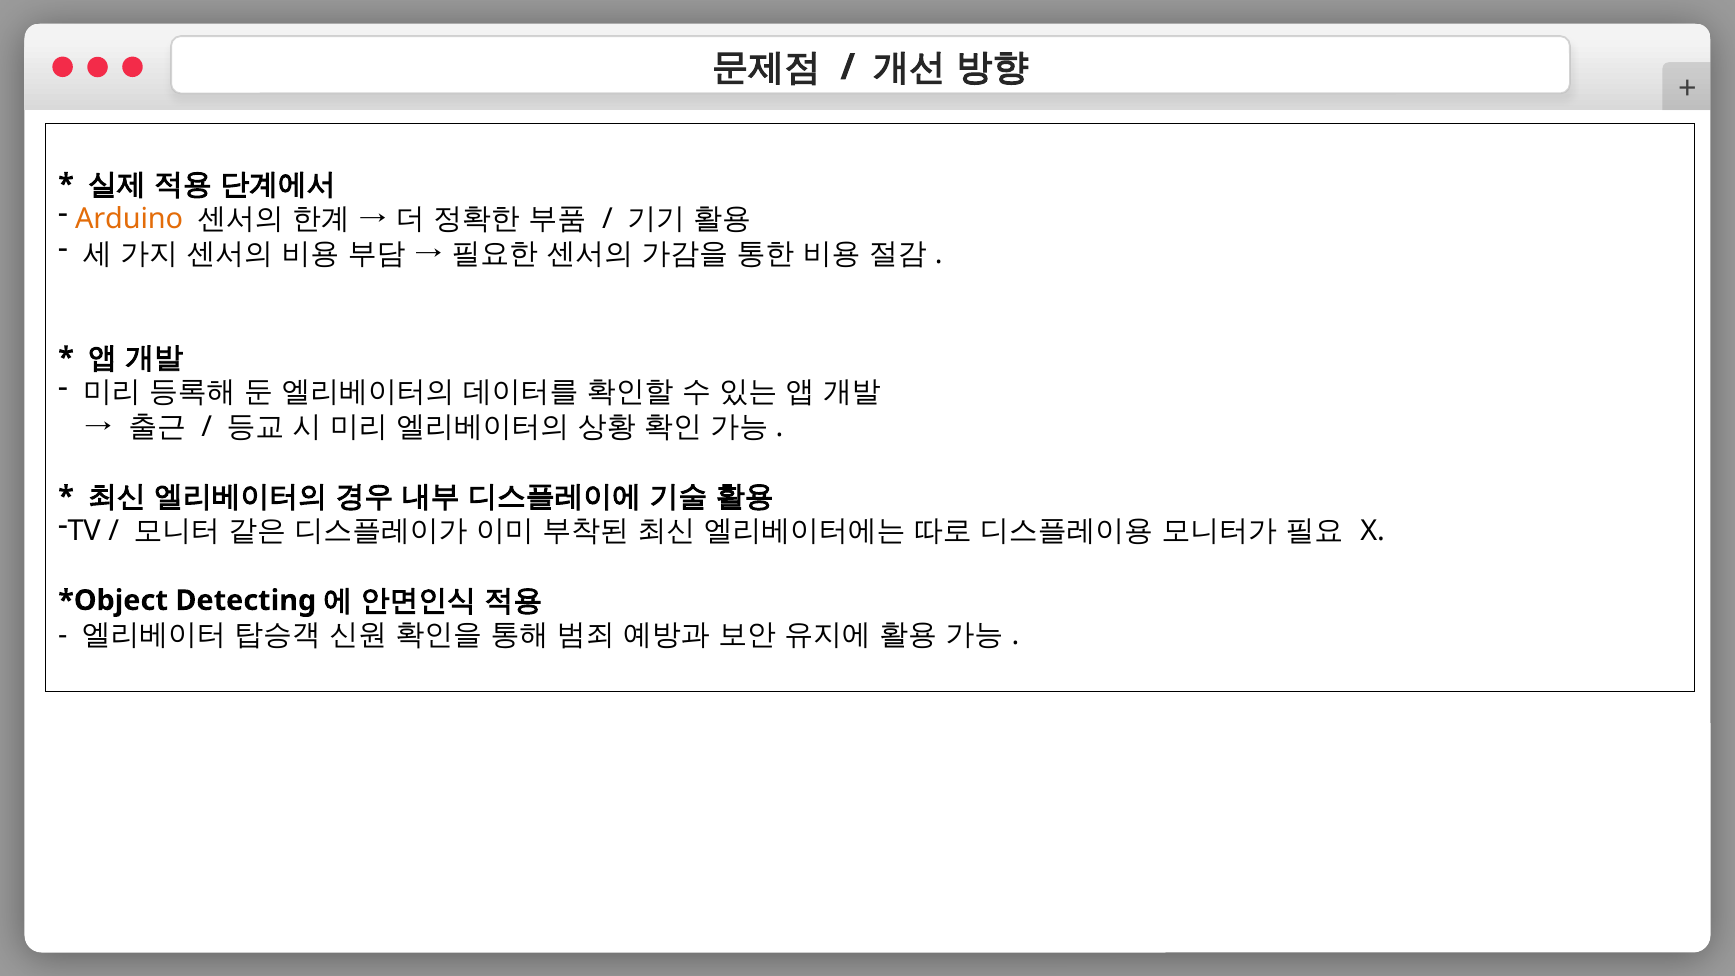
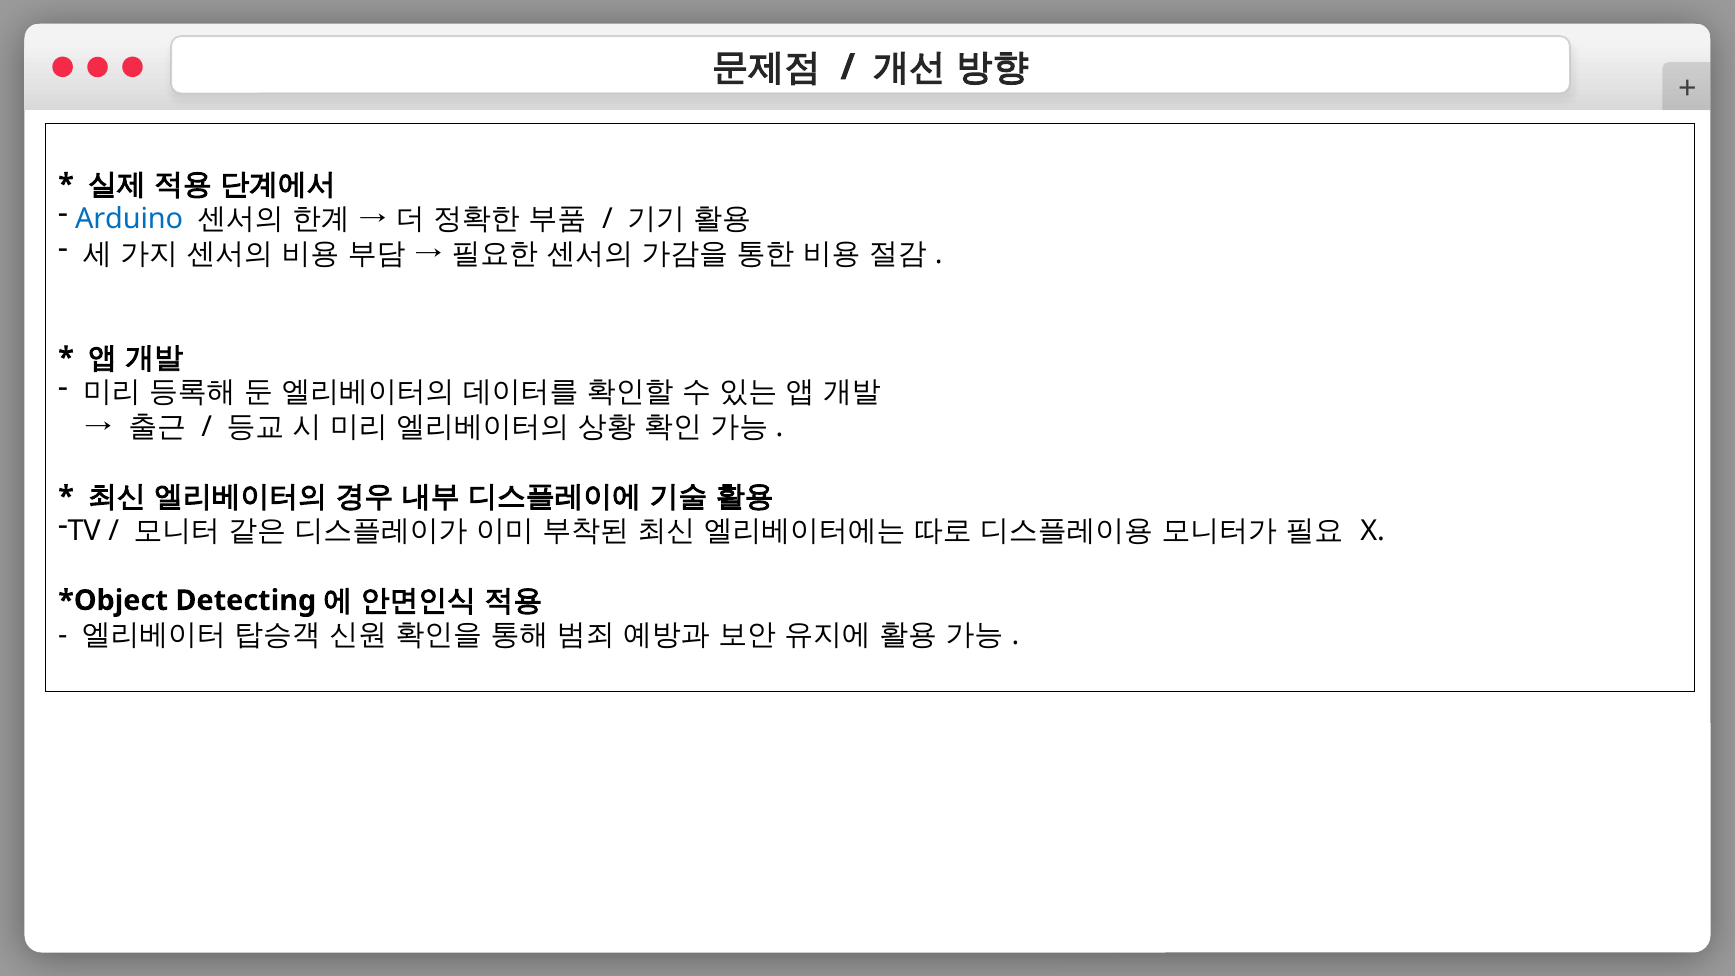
Arduino colour: orange -> blue
